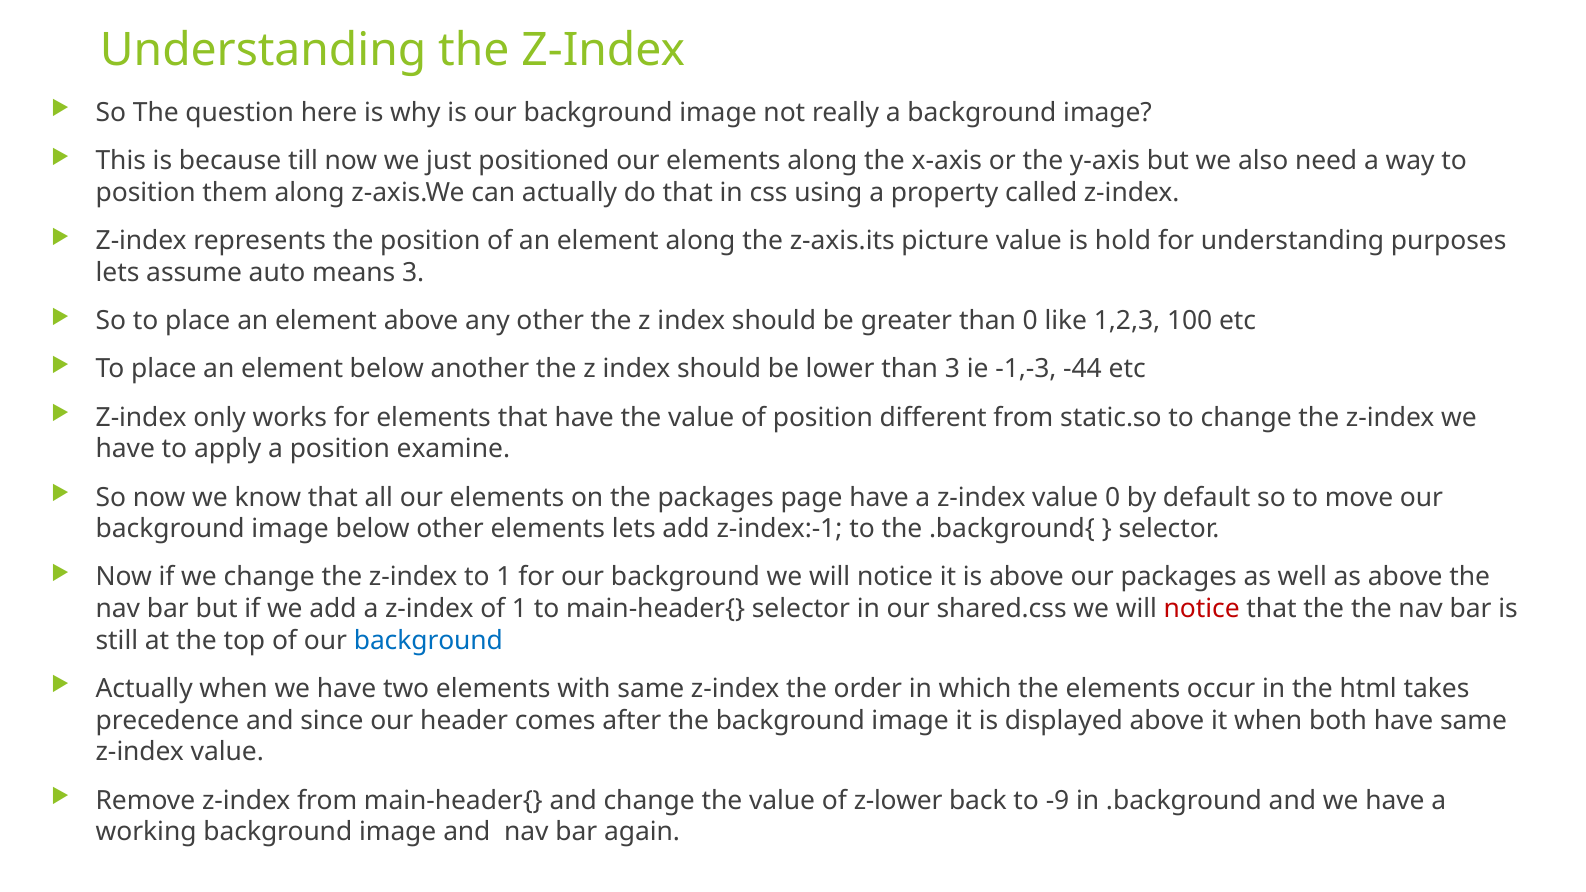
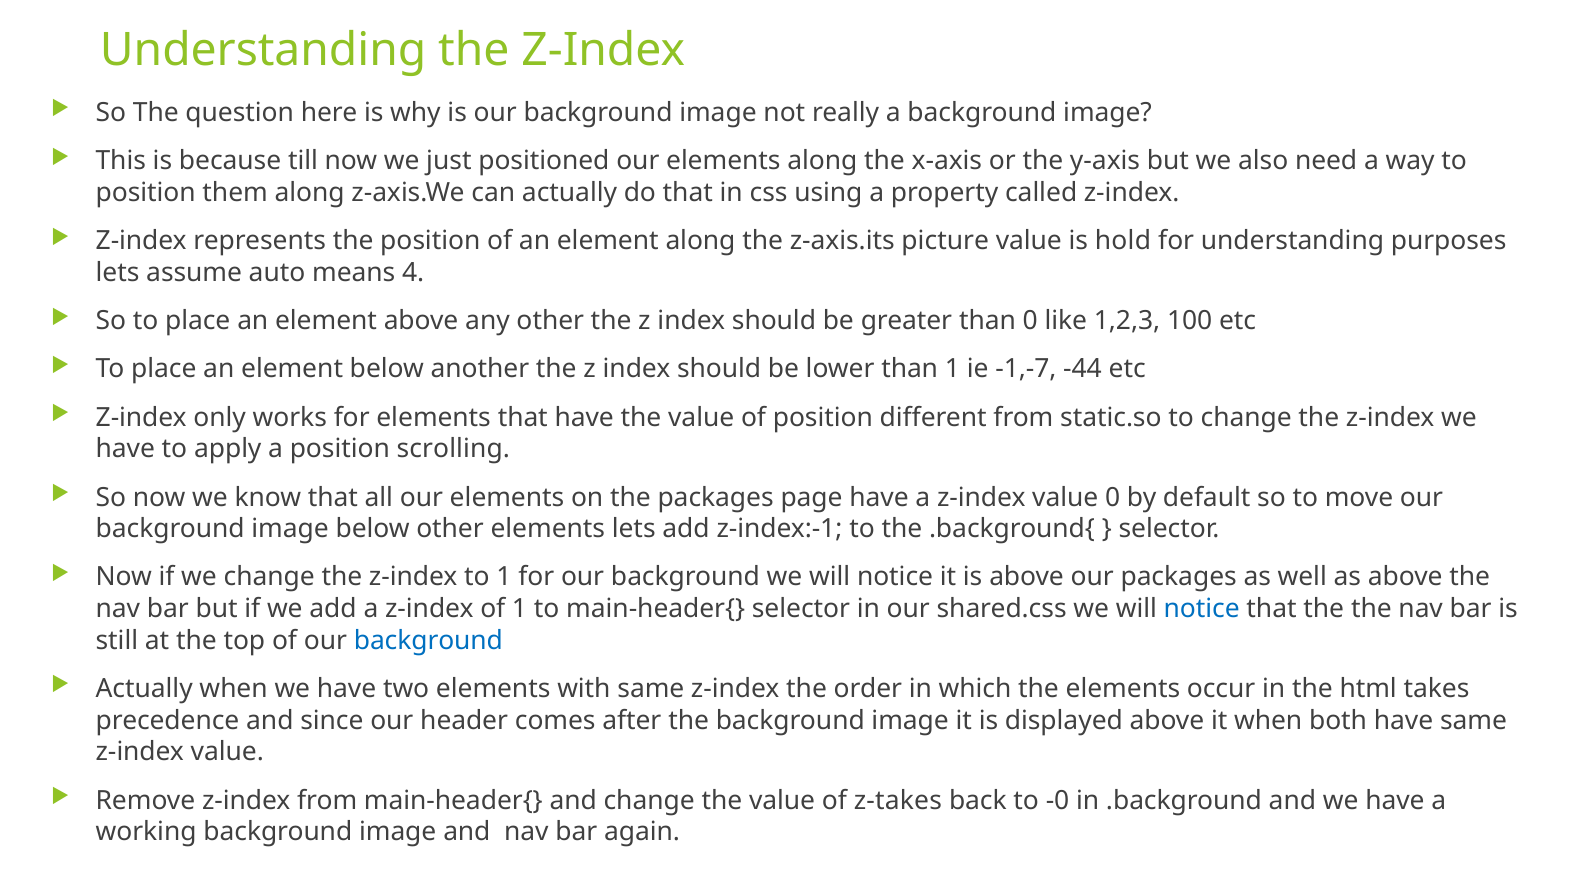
means 3: 3 -> 4
than 3: 3 -> 1
-1,-3: -1,-3 -> -1,-7
examine: examine -> scrolling
notice at (1202, 609) colour: red -> blue
z-lower: z-lower -> z-takes
-9: -9 -> -0
